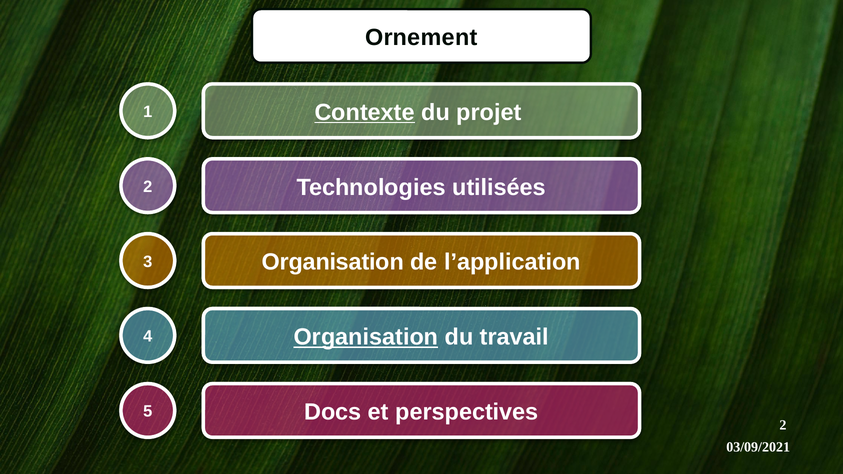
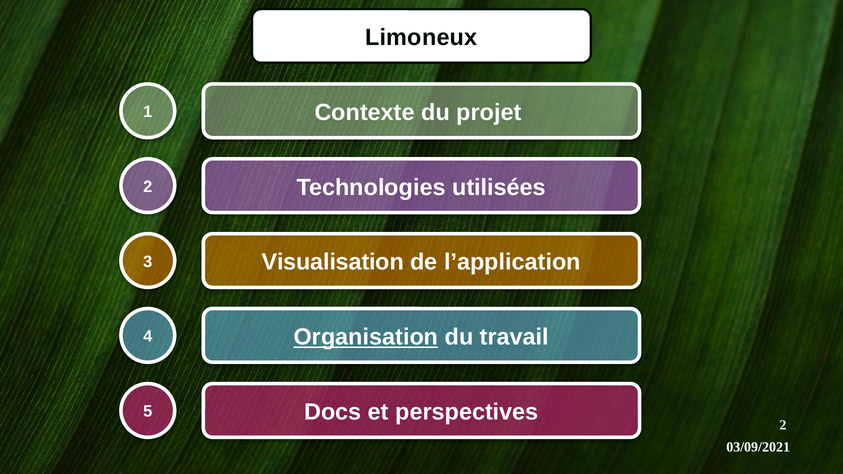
Ornement: Ornement -> Limoneux
Contexte underline: present -> none
Organisation at (333, 262): Organisation -> Visualisation
